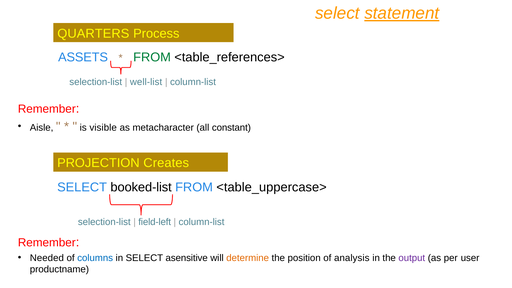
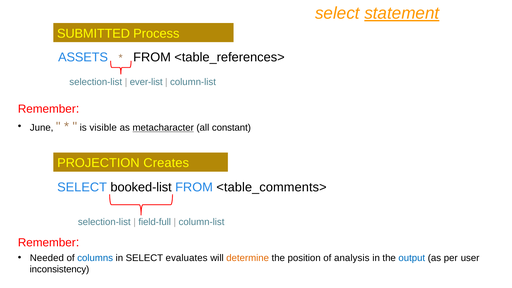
QUARTERS: QUARTERS -> SUBMITTED
FROM at (152, 57) colour: green -> black
well-list: well-list -> ever-list
Aisle: Aisle -> June
metacharacter underline: none -> present
<table_uppercase>: <table_uppercase> -> <table_comments>
field-left: field-left -> field-full
asensitive: asensitive -> evaluates
output colour: purple -> blue
productname: productname -> inconsistency
